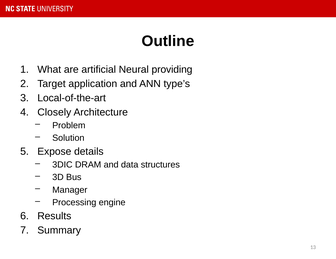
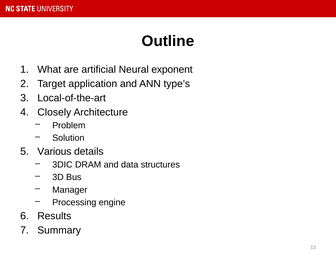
providing: providing -> exponent
Expose: Expose -> Various
